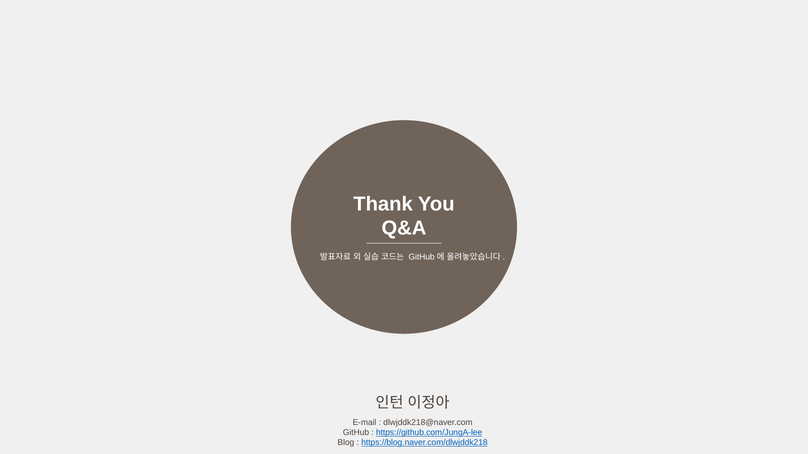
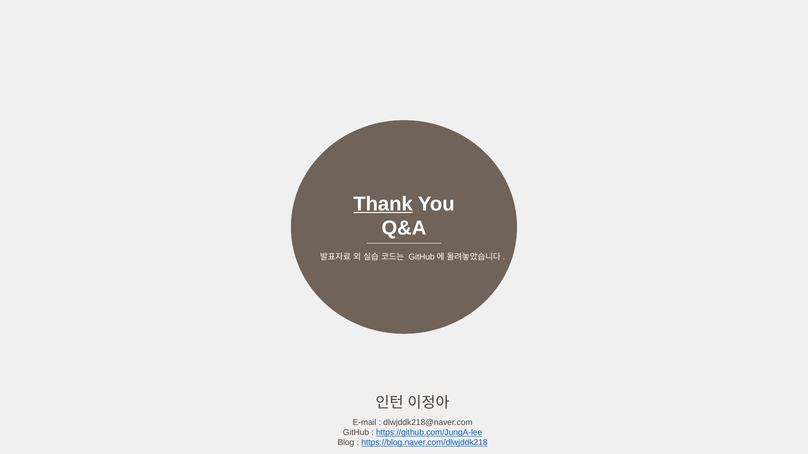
Thank underline: none -> present
